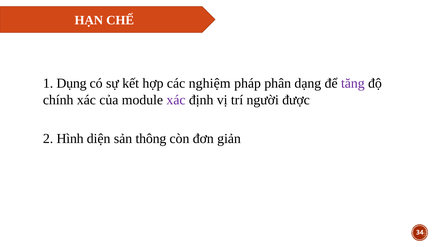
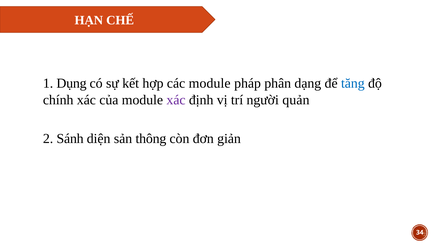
các nghiệm: nghiệm -> module
tăng colour: purple -> blue
được: được -> quản
Hình: Hình -> Sánh
